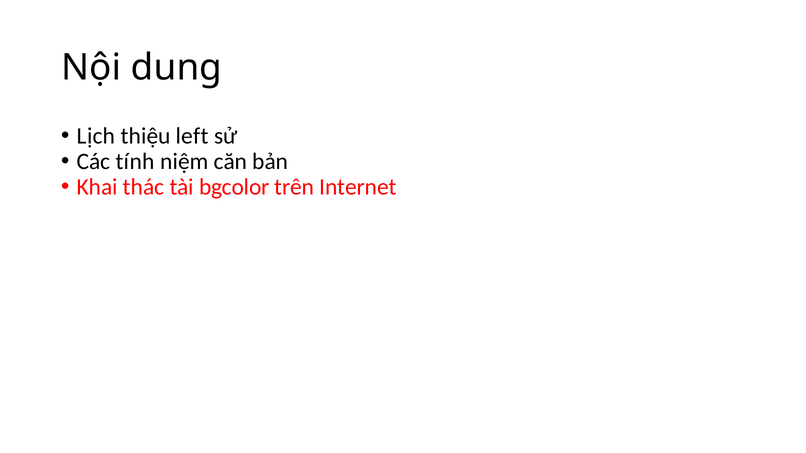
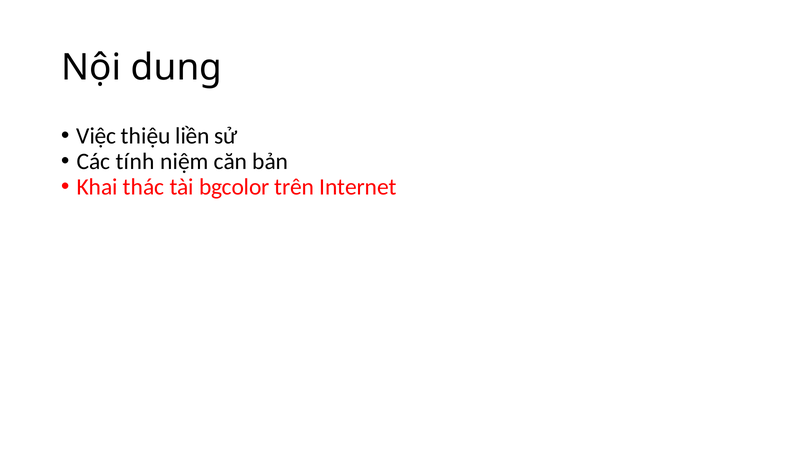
Lịch: Lịch -> Việc
left: left -> liền
